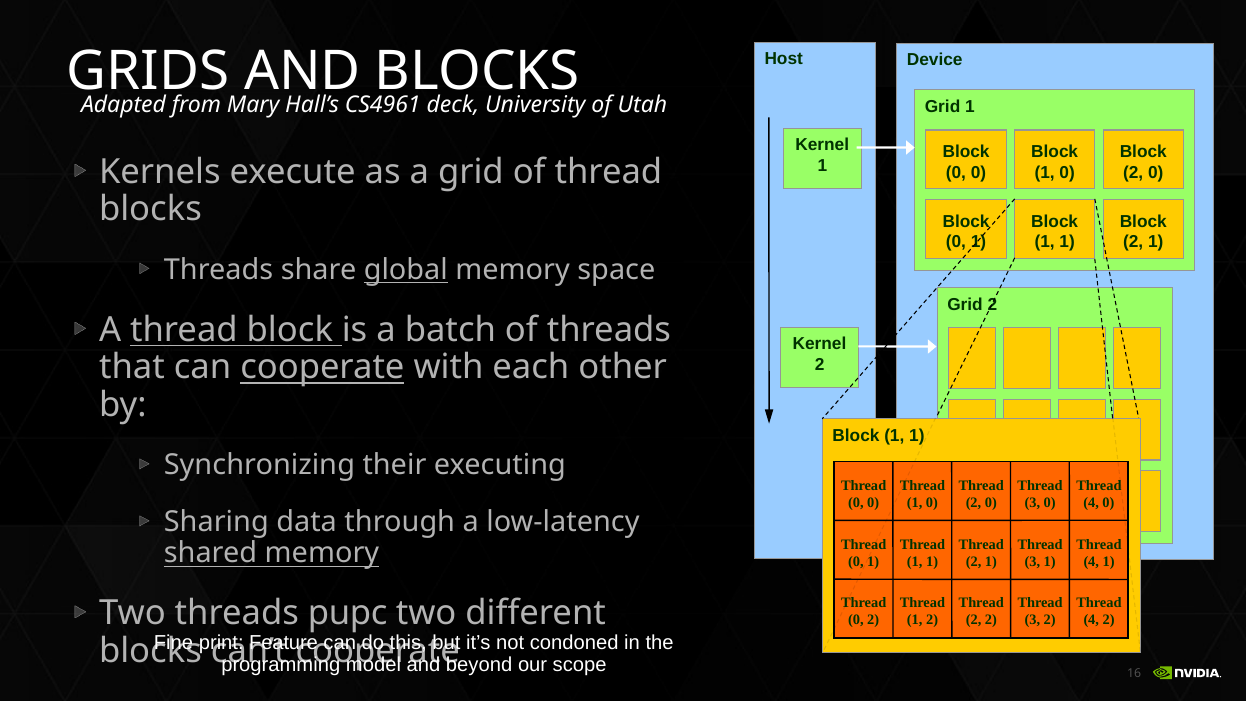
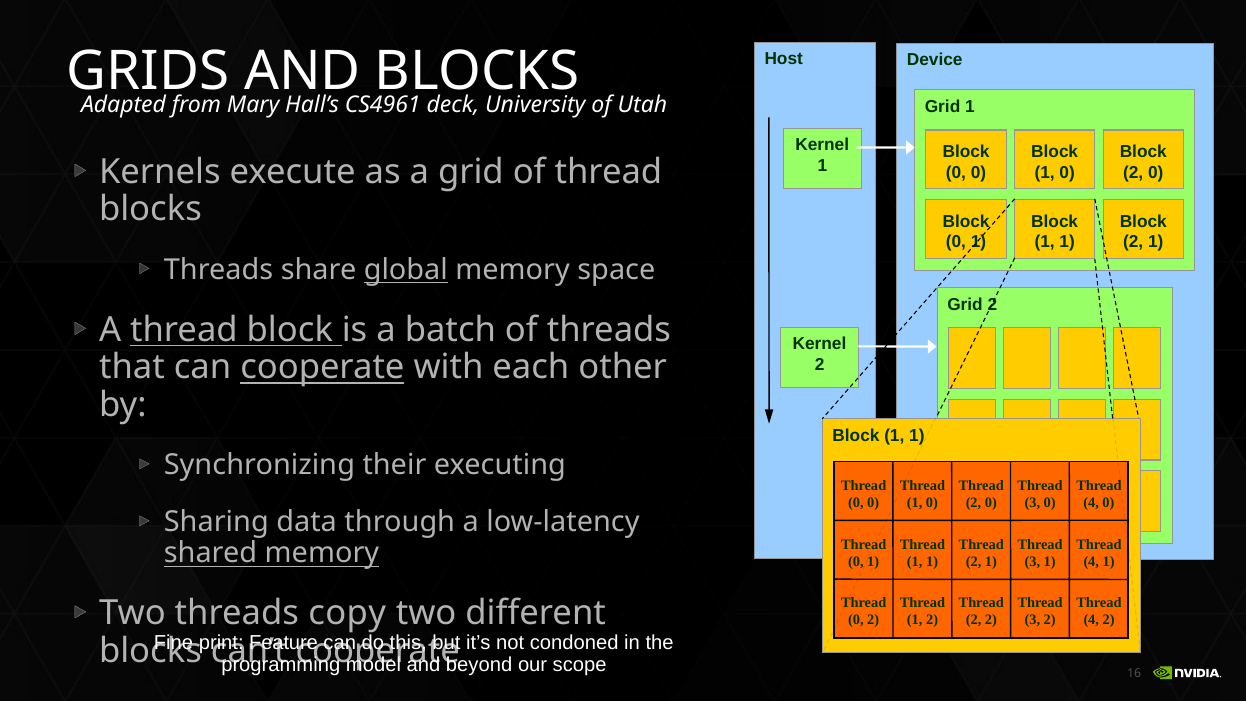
pupc: pupc -> copy
